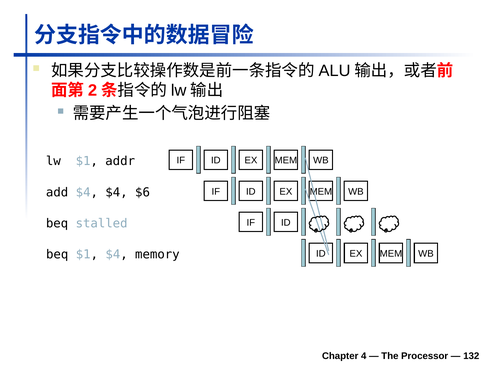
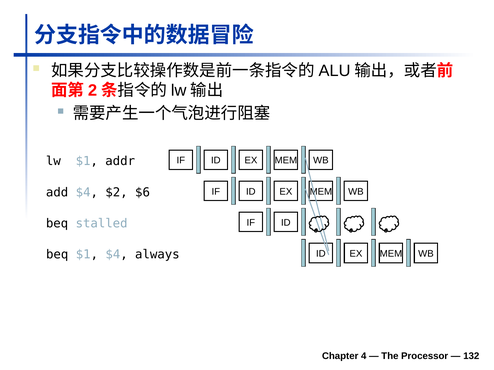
$4 $4: $4 -> $2
memory: memory -> always
